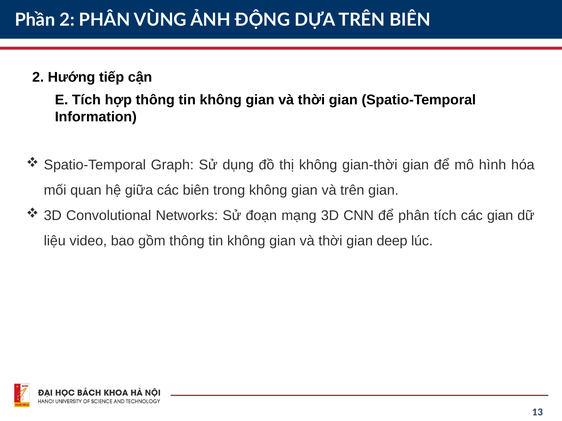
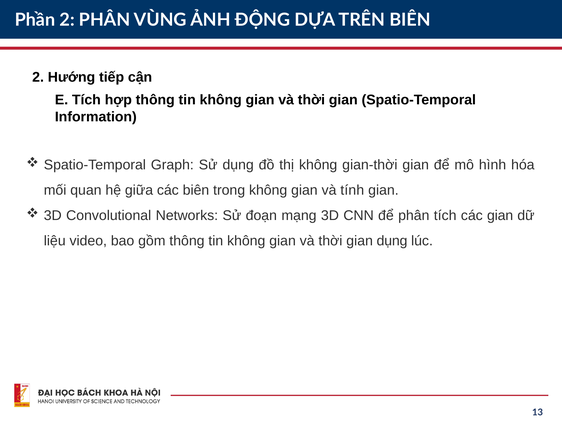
và trên: trên -> tính
gian deep: deep -> dụng
